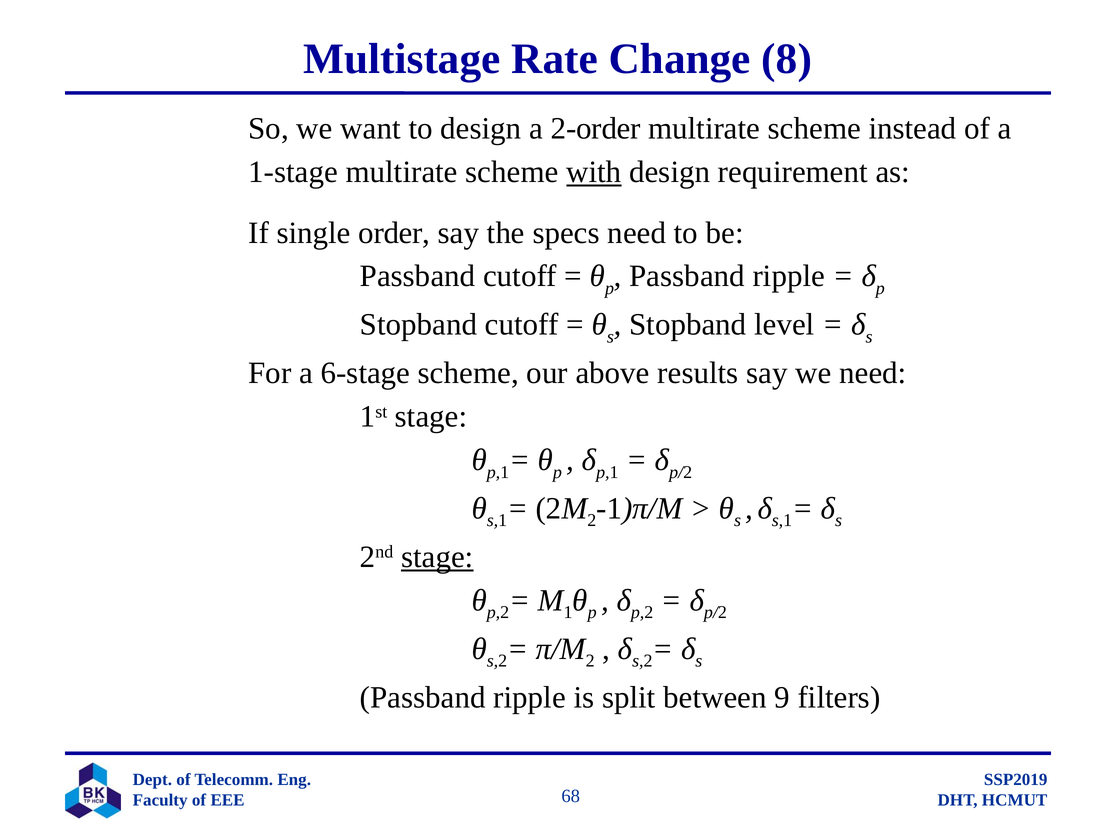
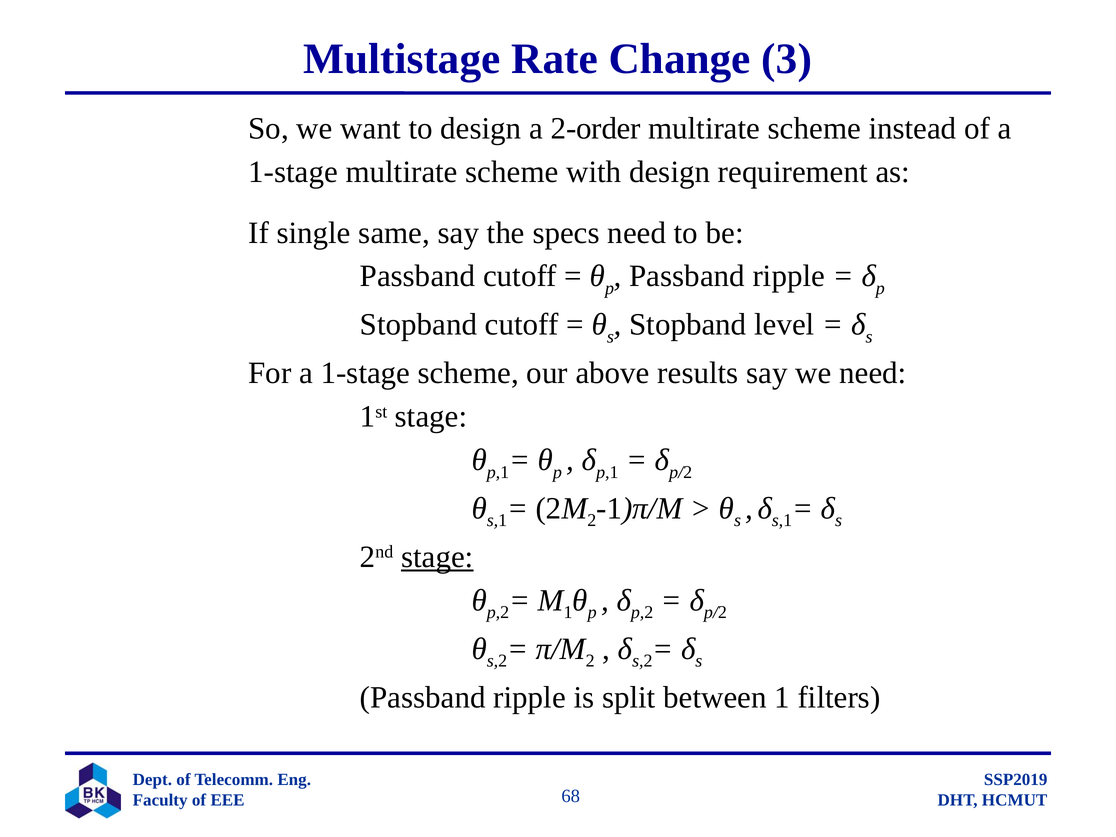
8: 8 -> 3
with underline: present -> none
order: order -> same
For a 6-stage: 6-stage -> 1-stage
between 9: 9 -> 1
